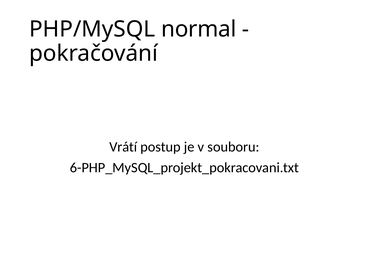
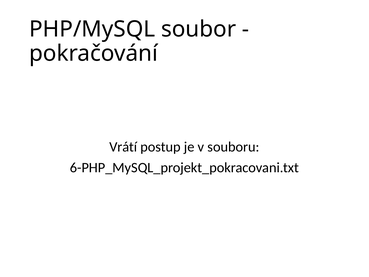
normal: normal -> soubor
